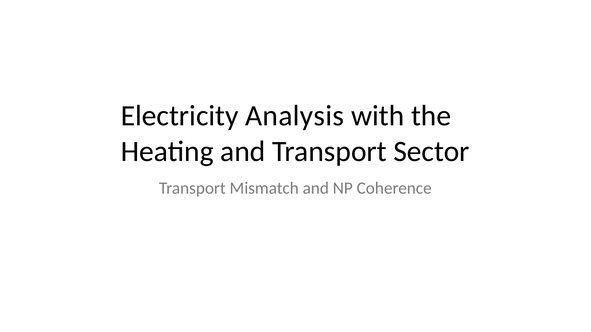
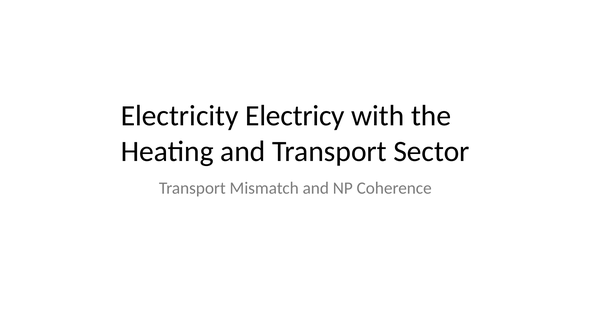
Analysis: Analysis -> Electricy
